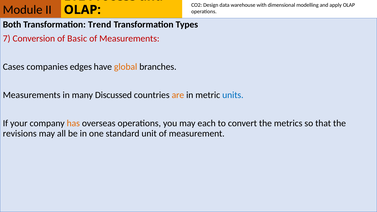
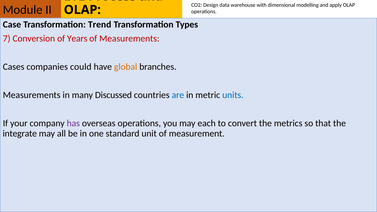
Both: Both -> Case
Basic: Basic -> Years
edges: edges -> could
are colour: orange -> blue
has colour: orange -> purple
revisions: revisions -> integrate
